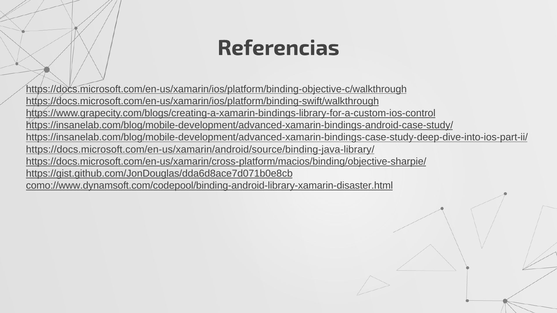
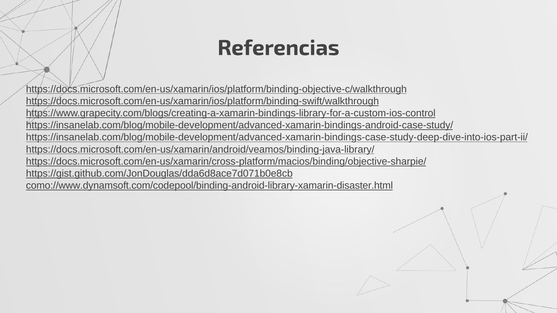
https://docs.microsoft.com/en-us/xamarin/android/source/binding-java-library/: https://docs.microsoft.com/en-us/xamarin/android/source/binding-java-library/ -> https://docs.microsoft.com/en-us/xamarin/android/veamos/binding-java-library/
